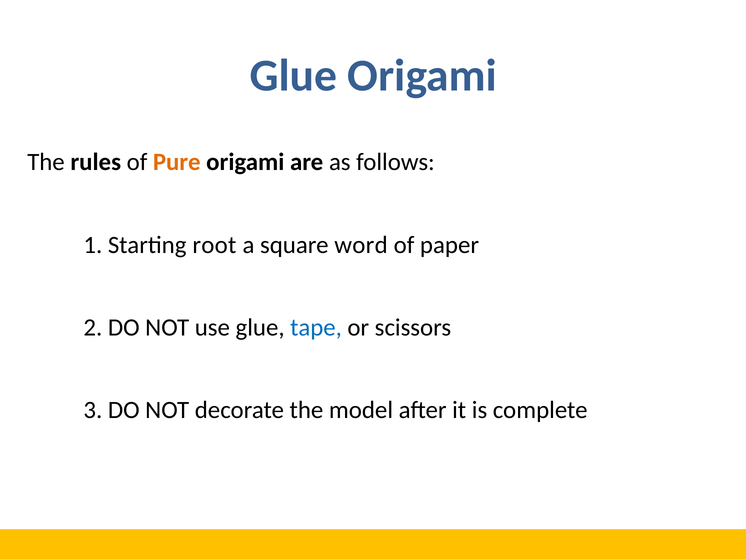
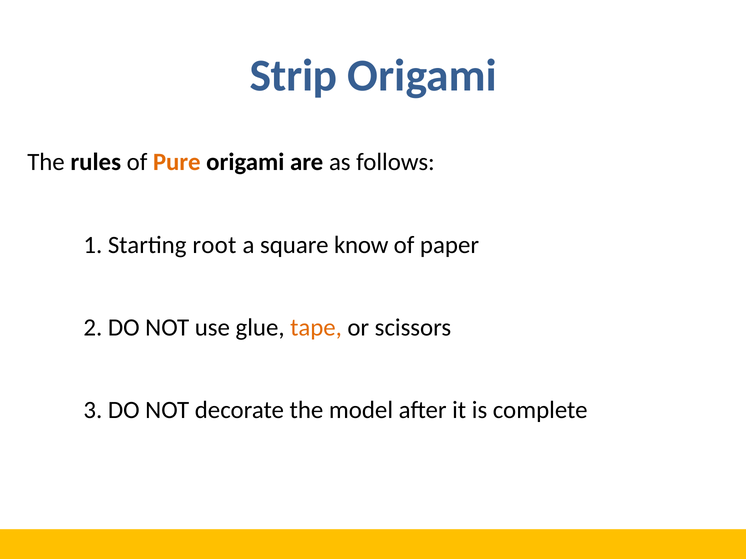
Glue at (293, 76): Glue -> Strip
word: word -> know
tape colour: blue -> orange
